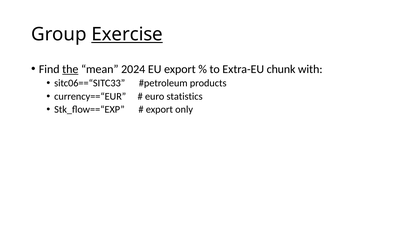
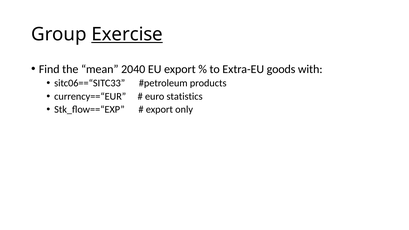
the underline: present -> none
2024: 2024 -> 2040
chunk: chunk -> goods
